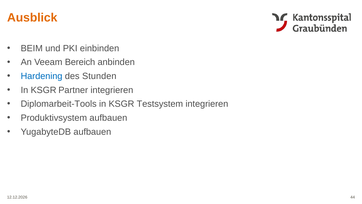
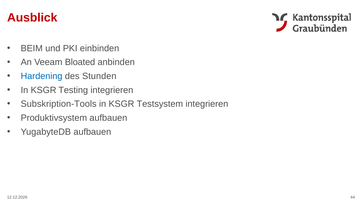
Ausblick colour: orange -> red
Bereich: Bereich -> Bloated
Partner: Partner -> Testing
Diplomarbeit-Tools: Diplomarbeit-Tools -> Subskription-Tools
